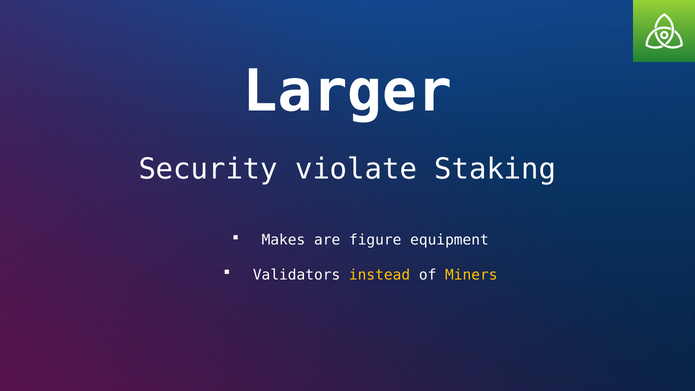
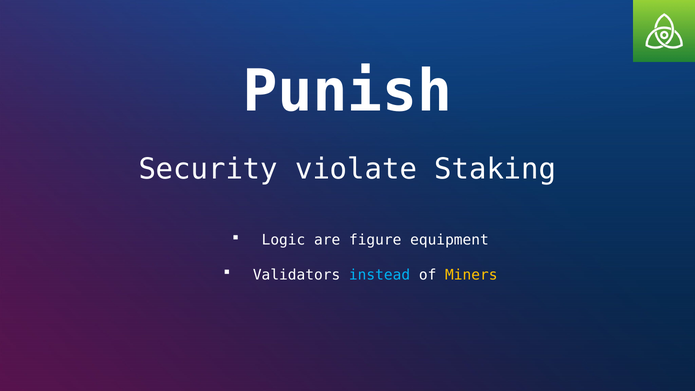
Larger: Larger -> Punish
Makes: Makes -> Logic
instead colour: yellow -> light blue
